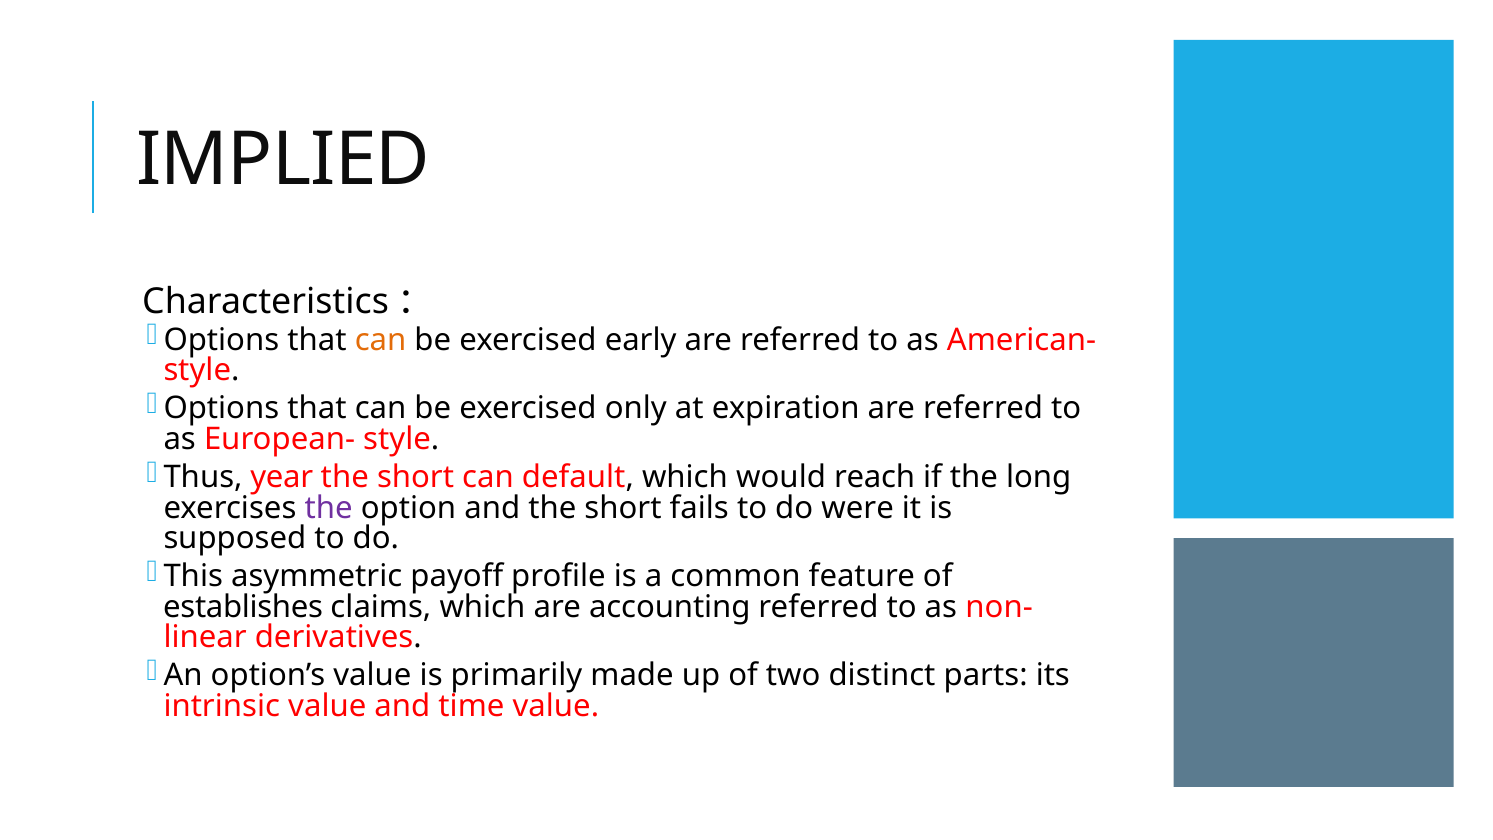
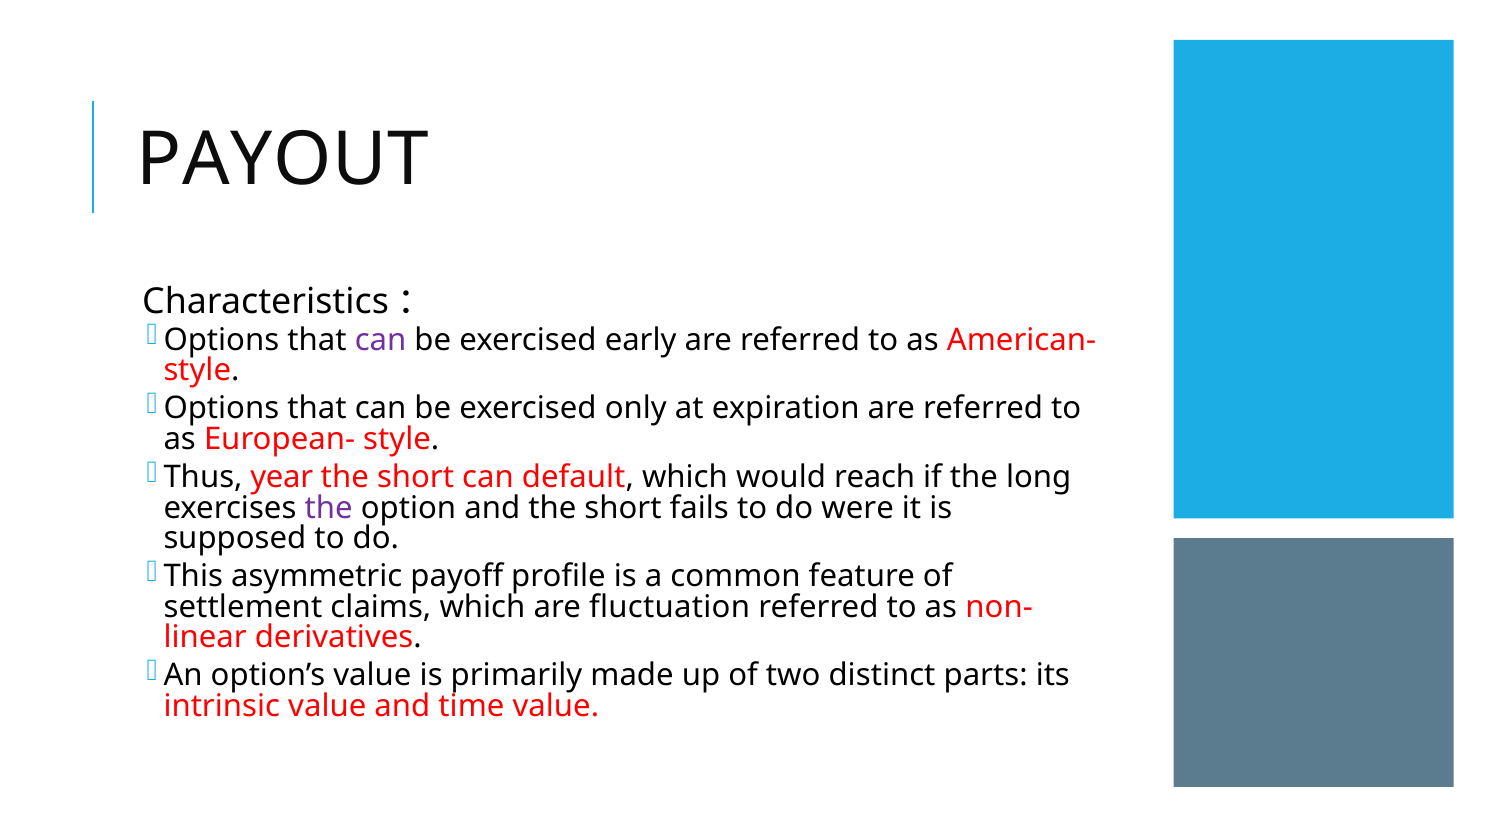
IMPLIED: IMPLIED -> PAYOUT
can at (381, 340) colour: orange -> purple
establishes: establishes -> settlement
accounting: accounting -> fluctuation
